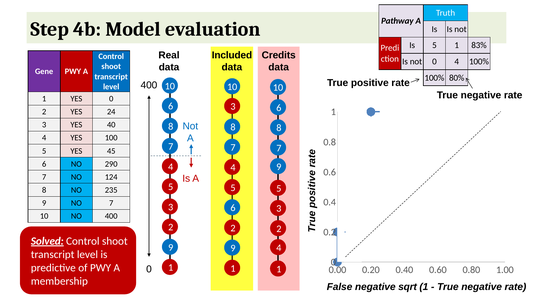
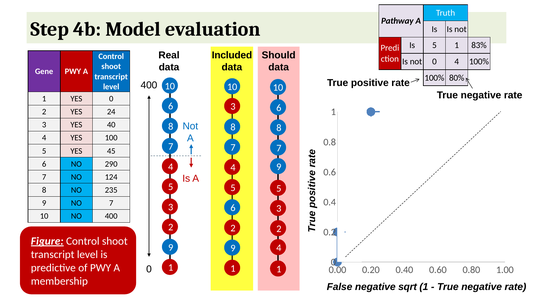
Credits: Credits -> Should
Solved: Solved -> Figure
